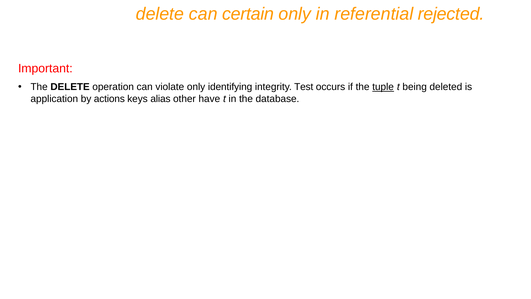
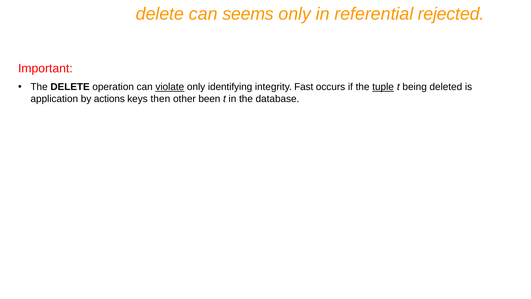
certain: certain -> seems
violate underline: none -> present
Test: Test -> Fast
alias: alias -> then
have: have -> been
